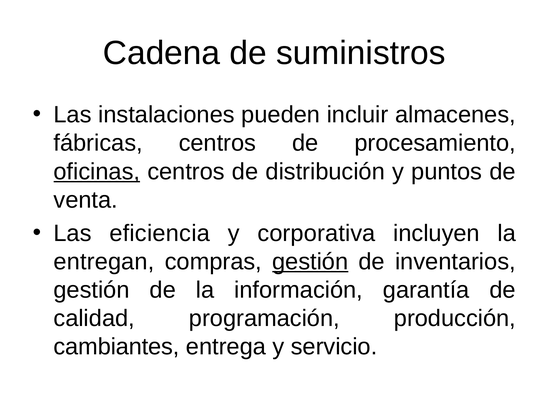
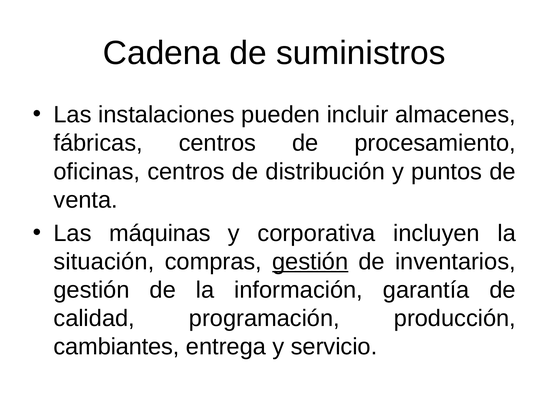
oficinas underline: present -> none
eficiencia: eficiencia -> máquinas
entregan: entregan -> situación
